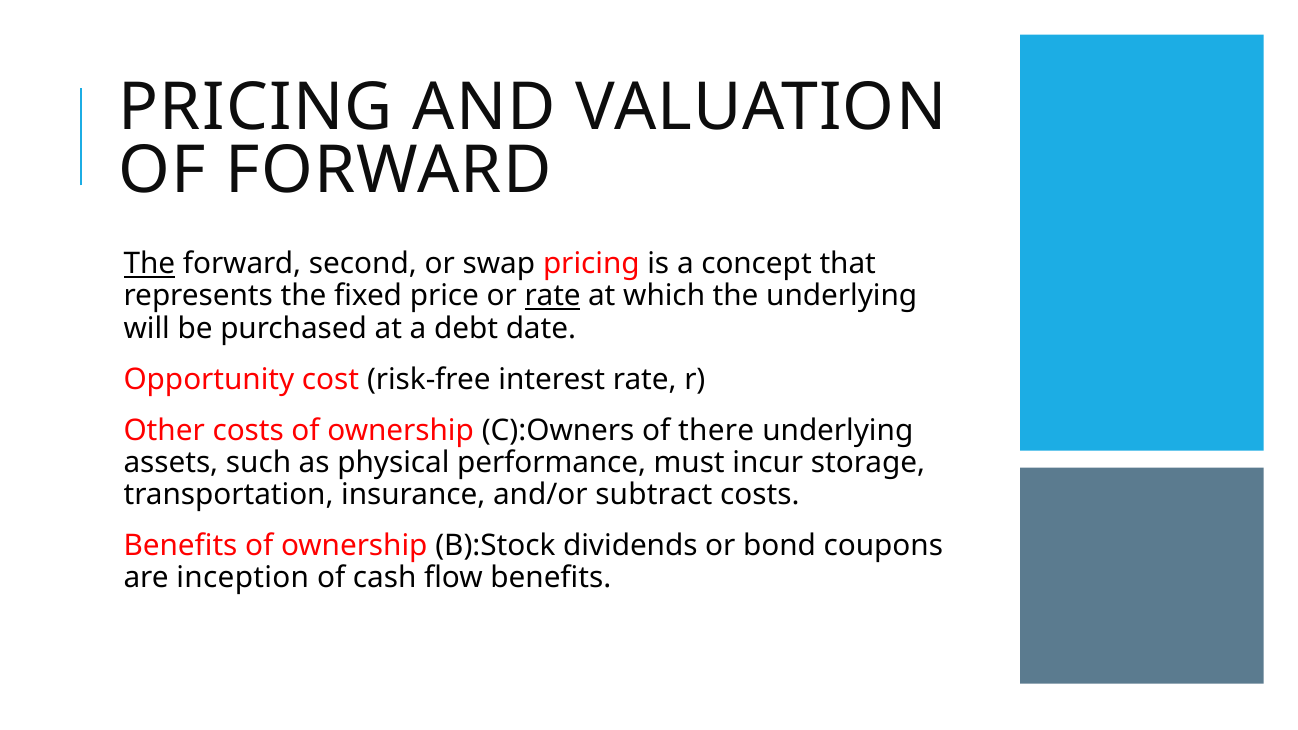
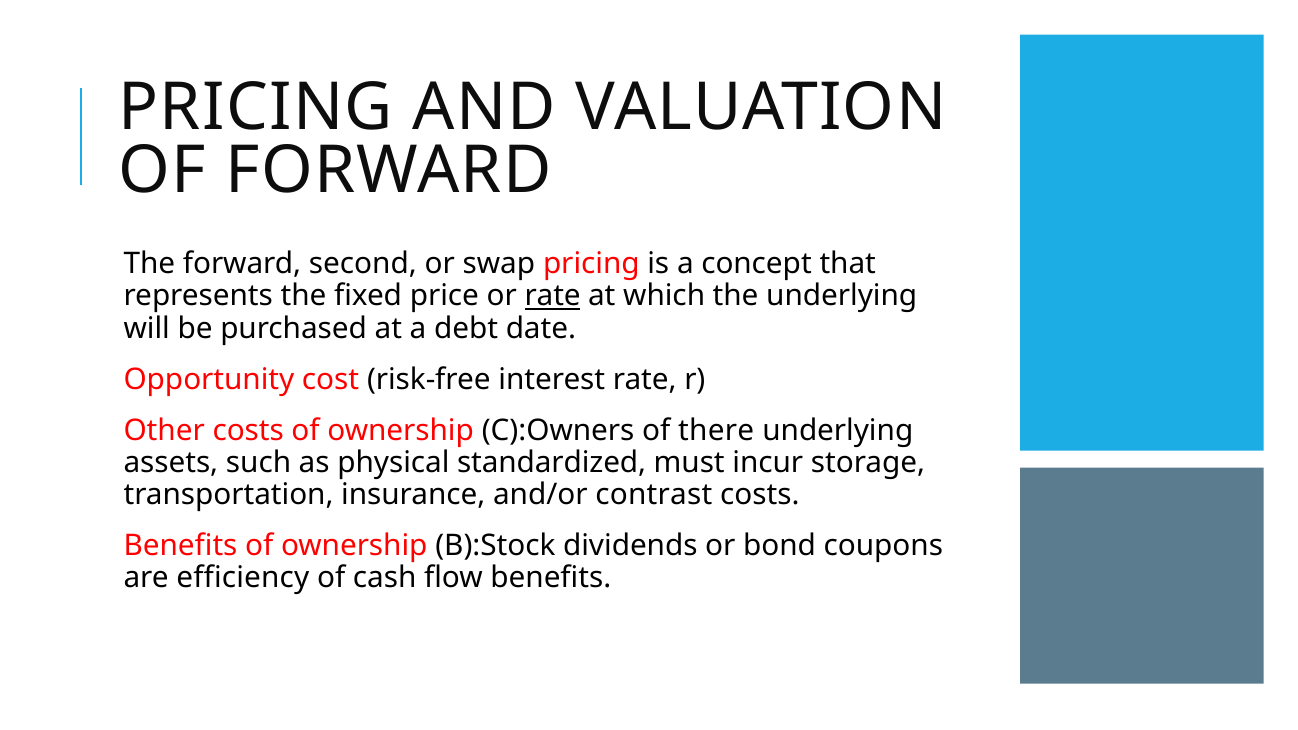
The at (149, 264) underline: present -> none
performance: performance -> standardized
subtract: subtract -> contrast
inception: inception -> efficiency
